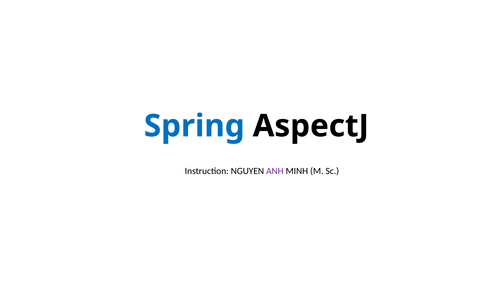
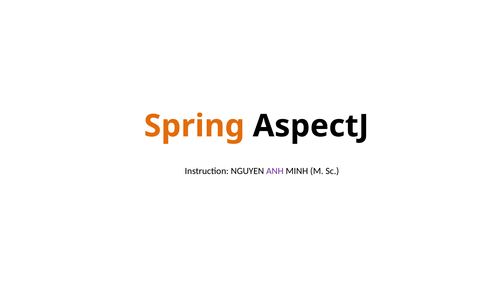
Spring colour: blue -> orange
